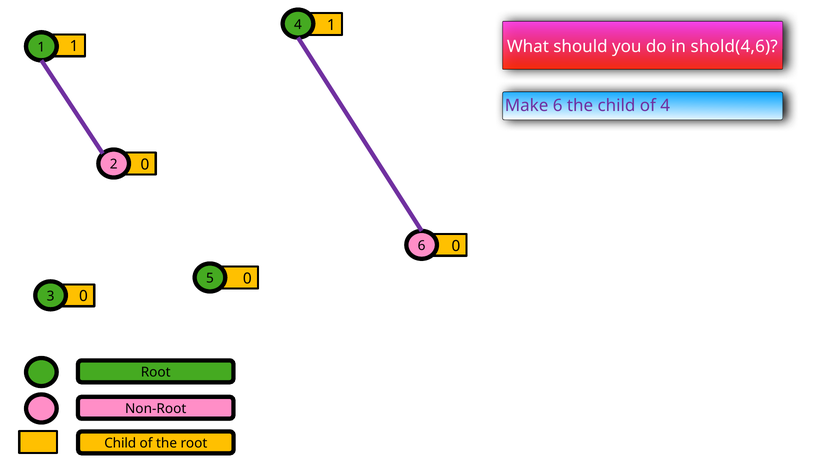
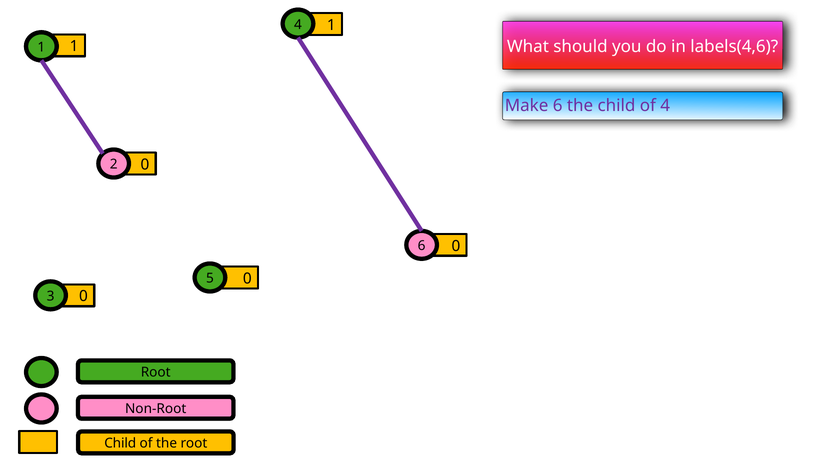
shold(4,6: shold(4,6 -> labels(4,6
